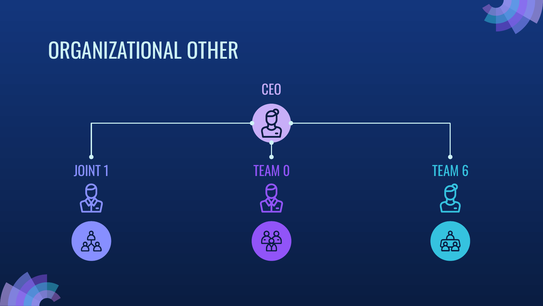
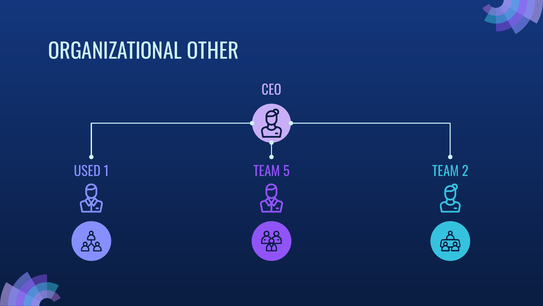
JOINT: JOINT -> USED
0: 0 -> 5
6: 6 -> 2
